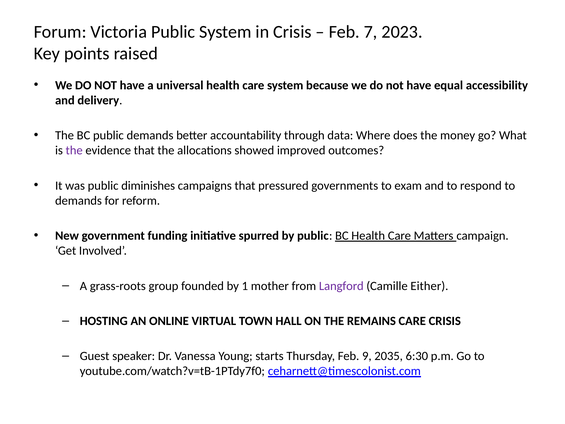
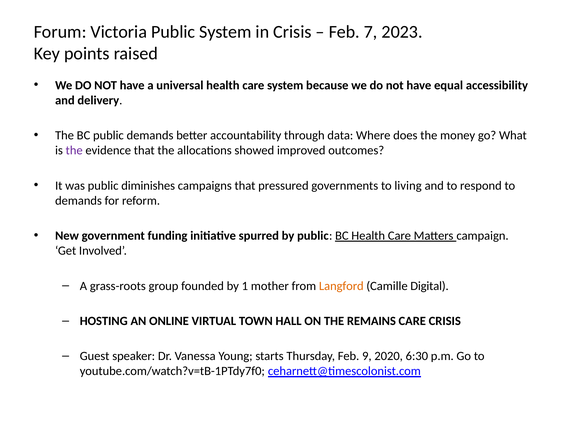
exam: exam -> living
Langford colour: purple -> orange
Either: Either -> Digital
2035: 2035 -> 2020
